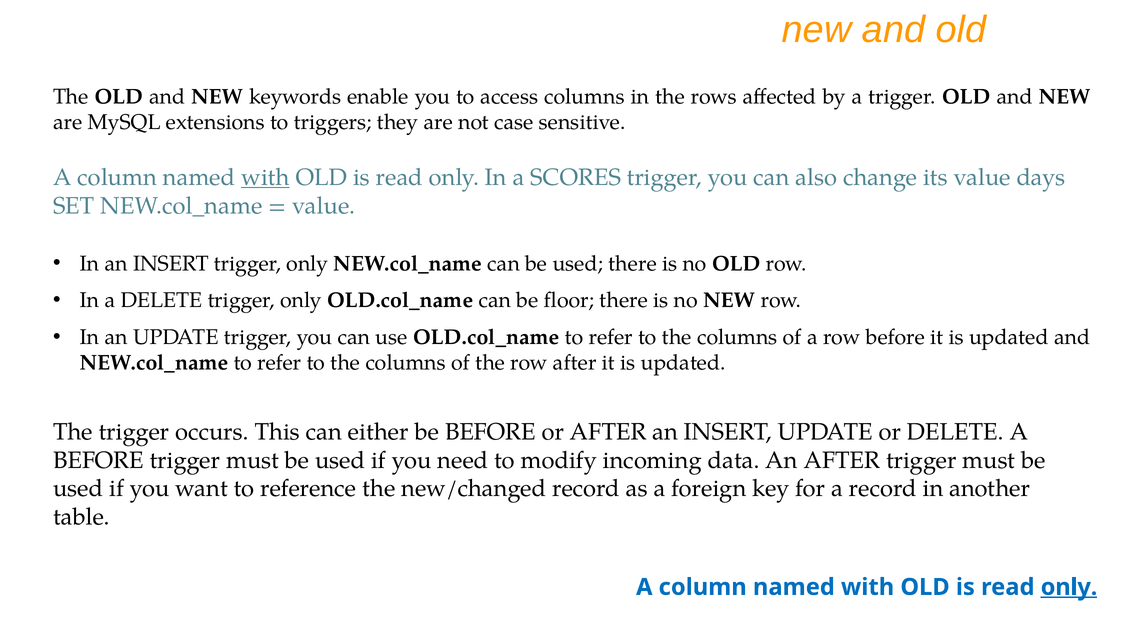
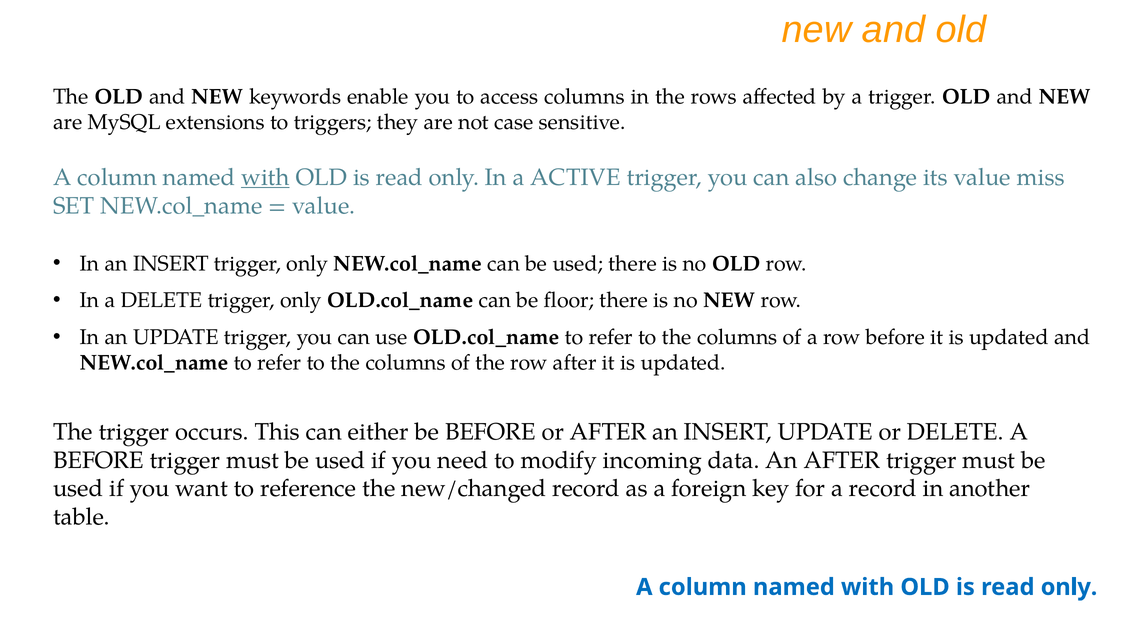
SCORES: SCORES -> ACTIVE
days: days -> miss
only at (1069, 588) underline: present -> none
